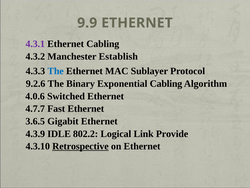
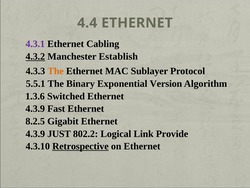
9.9: 9.9 -> 4.4
4.3.2 underline: none -> present
The at (56, 71) colour: blue -> orange
9.2.6: 9.2.6 -> 5.5.1
Exponential Cabling: Cabling -> Version
4.0.6: 4.0.6 -> 1.3.6
4.7.7 at (35, 108): 4.7.7 -> 4.3.9
3.6.5: 3.6.5 -> 8.2.5
IDLE: IDLE -> JUST
